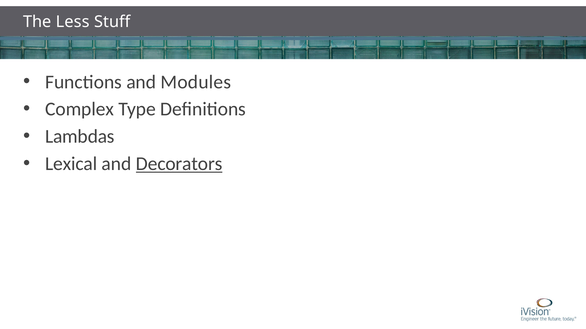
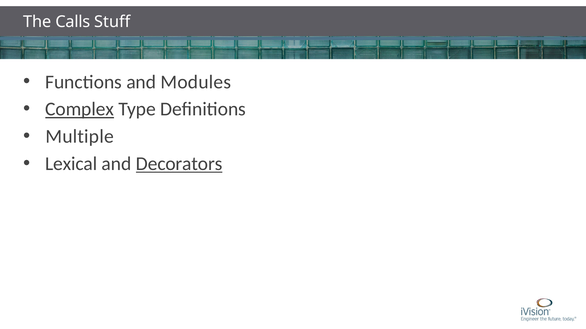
Less: Less -> Calls
Complex underline: none -> present
Lambdas: Lambdas -> Multiple
